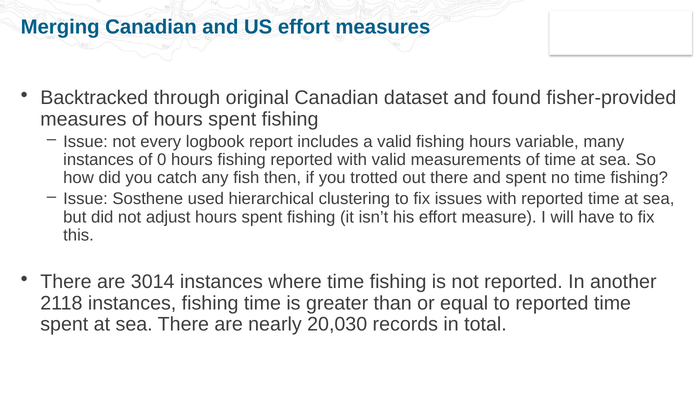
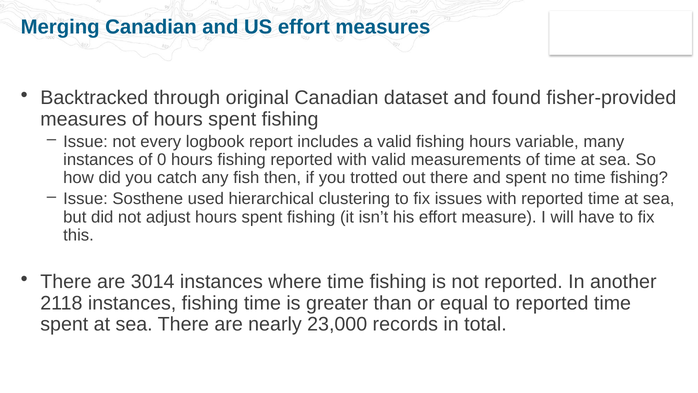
20,030: 20,030 -> 23,000
